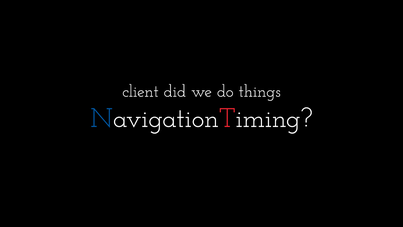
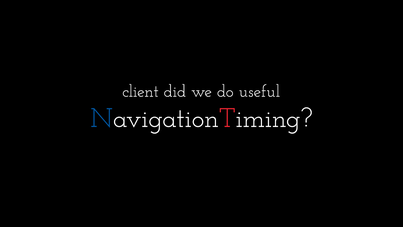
things: things -> useful
